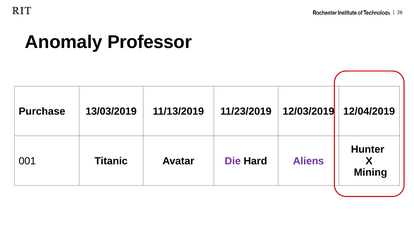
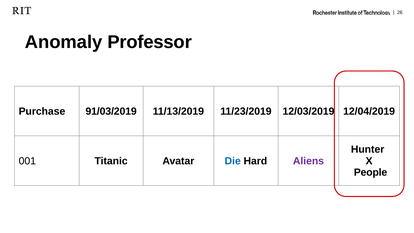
13/03/2019: 13/03/2019 -> 91/03/2019
Die colour: purple -> blue
Mining: Mining -> People
